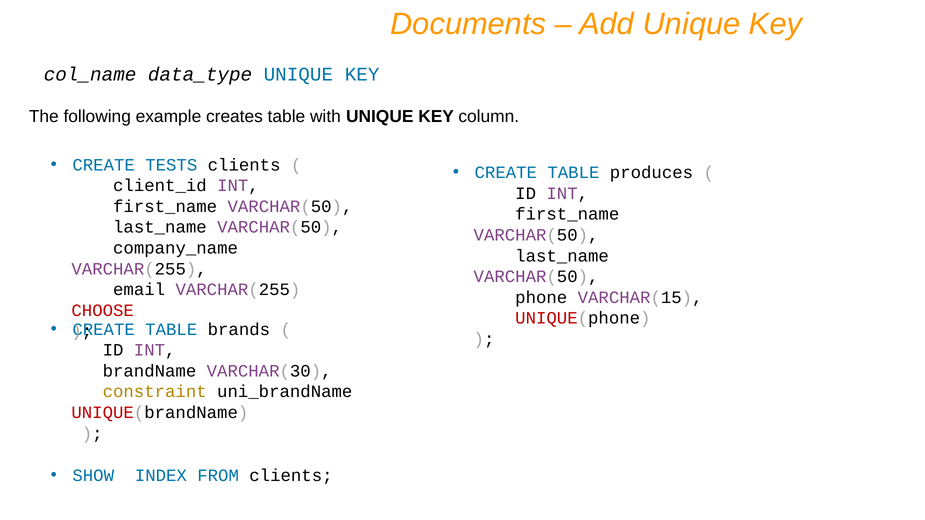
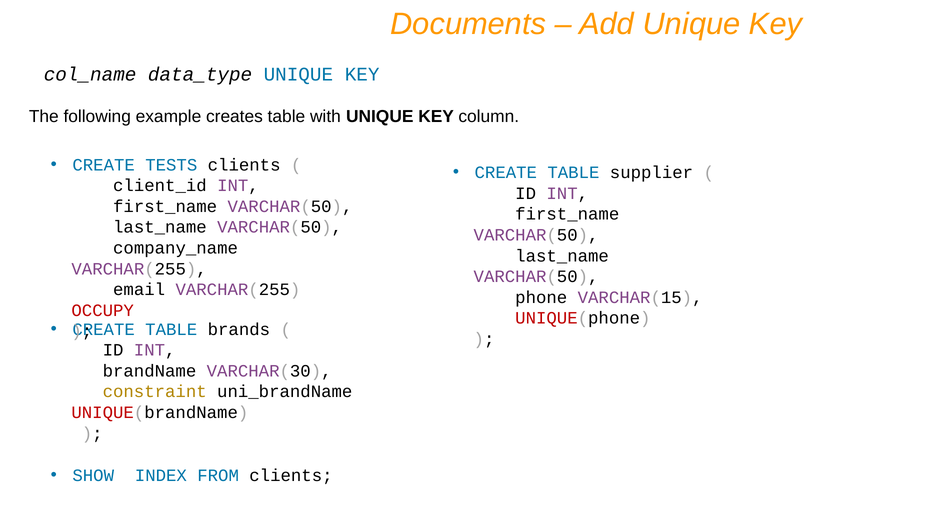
produces: produces -> supplier
CHOOSE: CHOOSE -> OCCUPY
